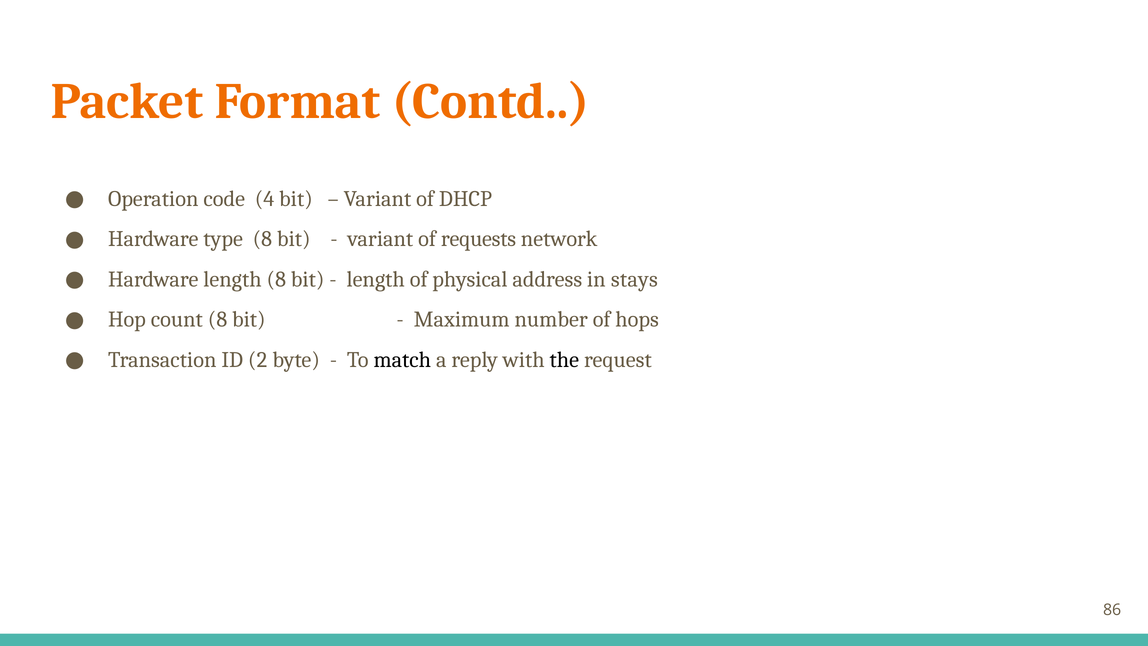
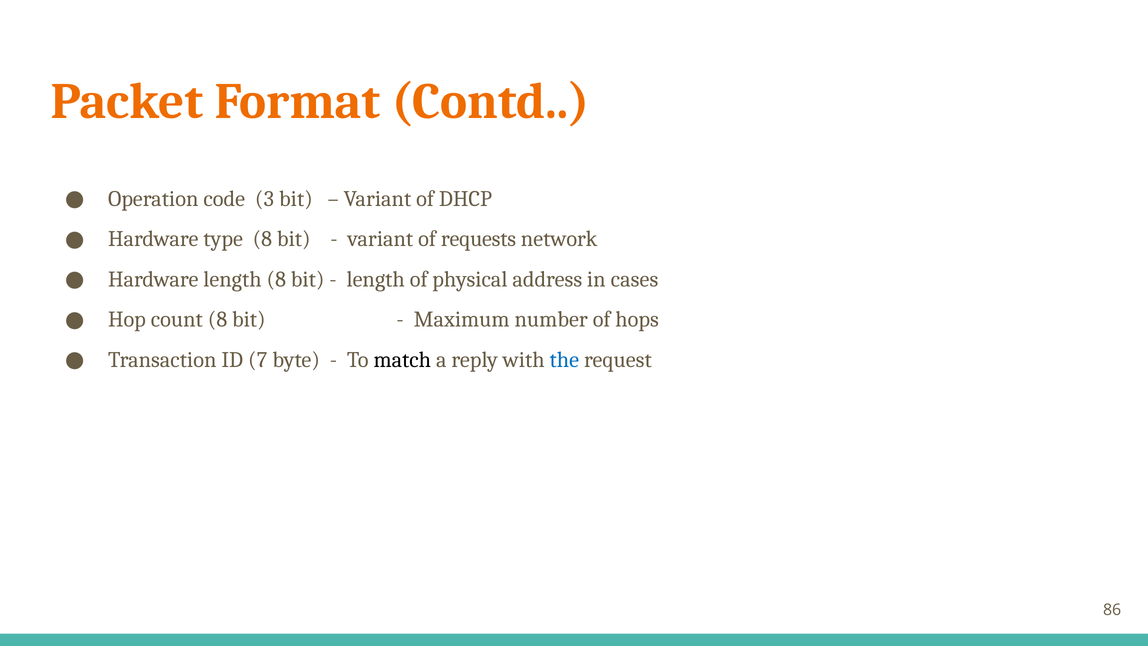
4: 4 -> 3
stays: stays -> cases
2: 2 -> 7
the colour: black -> blue
